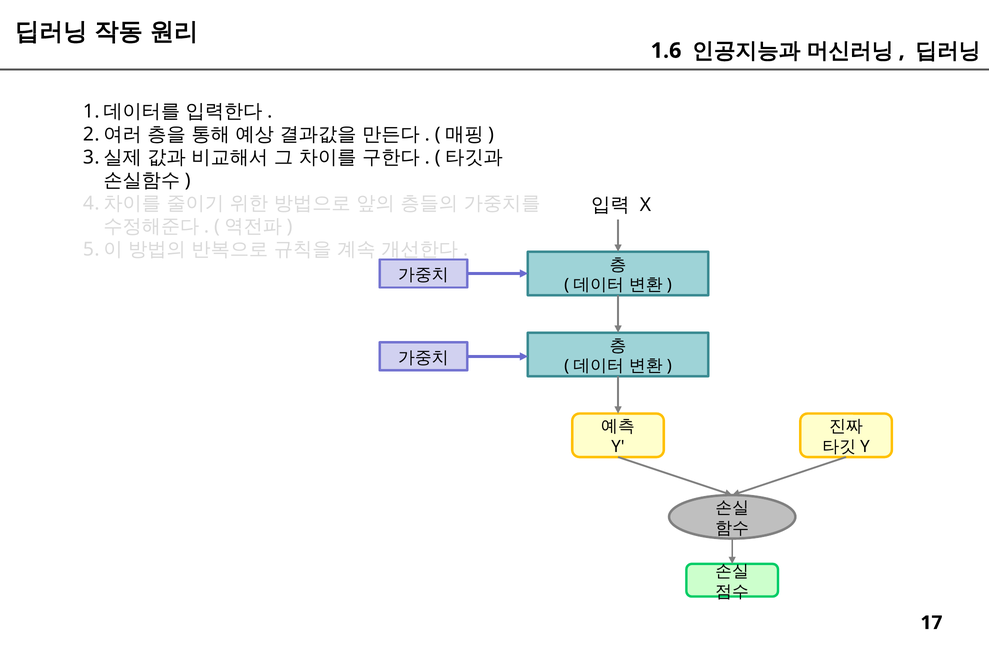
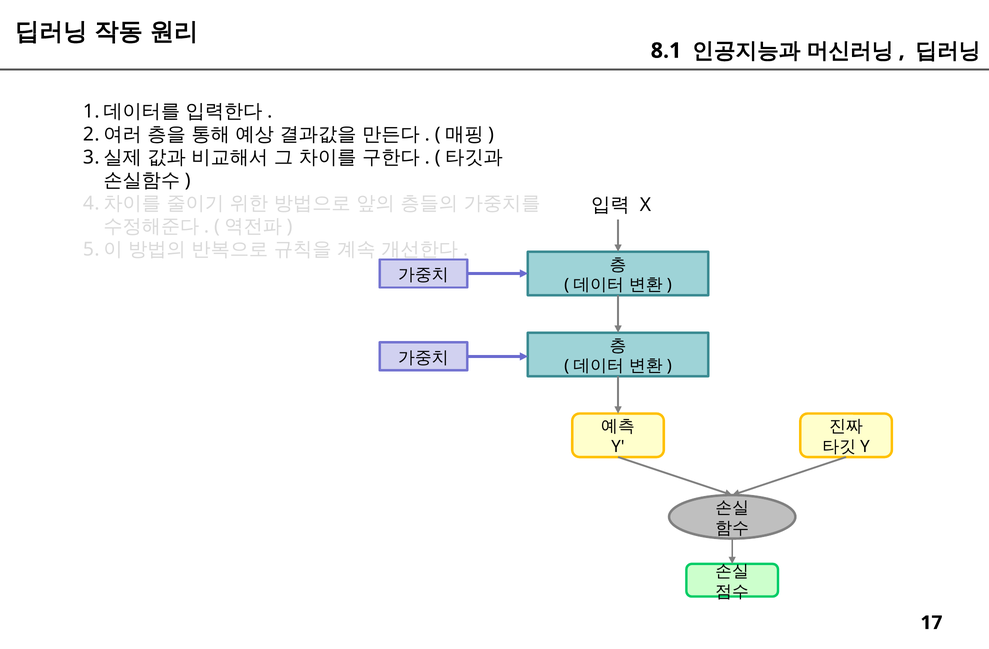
1.6: 1.6 -> 8.1
